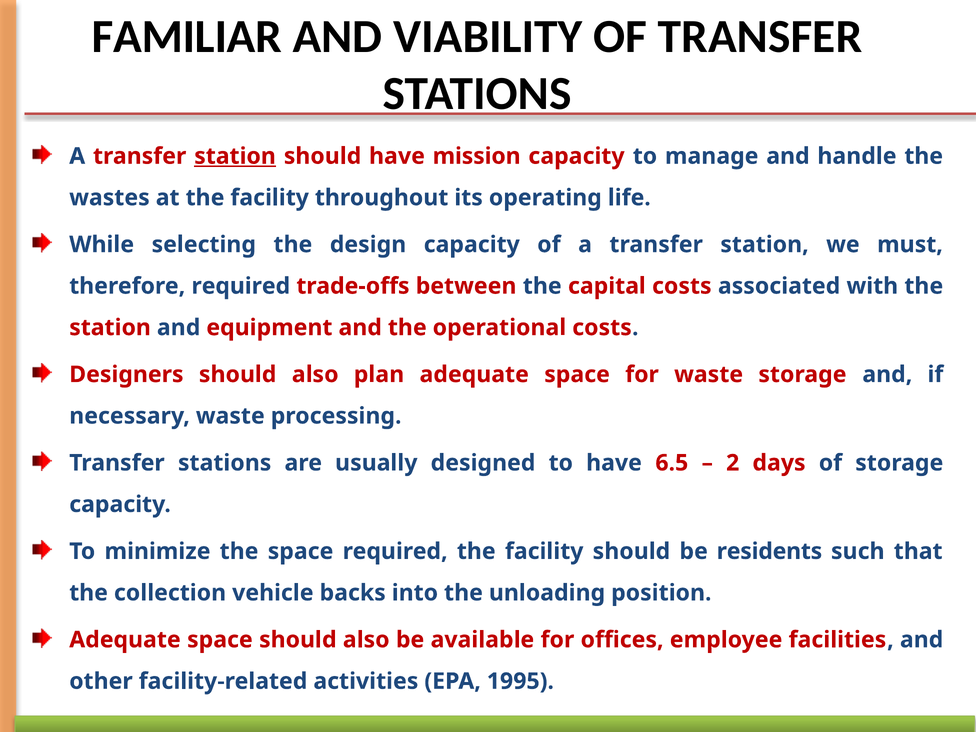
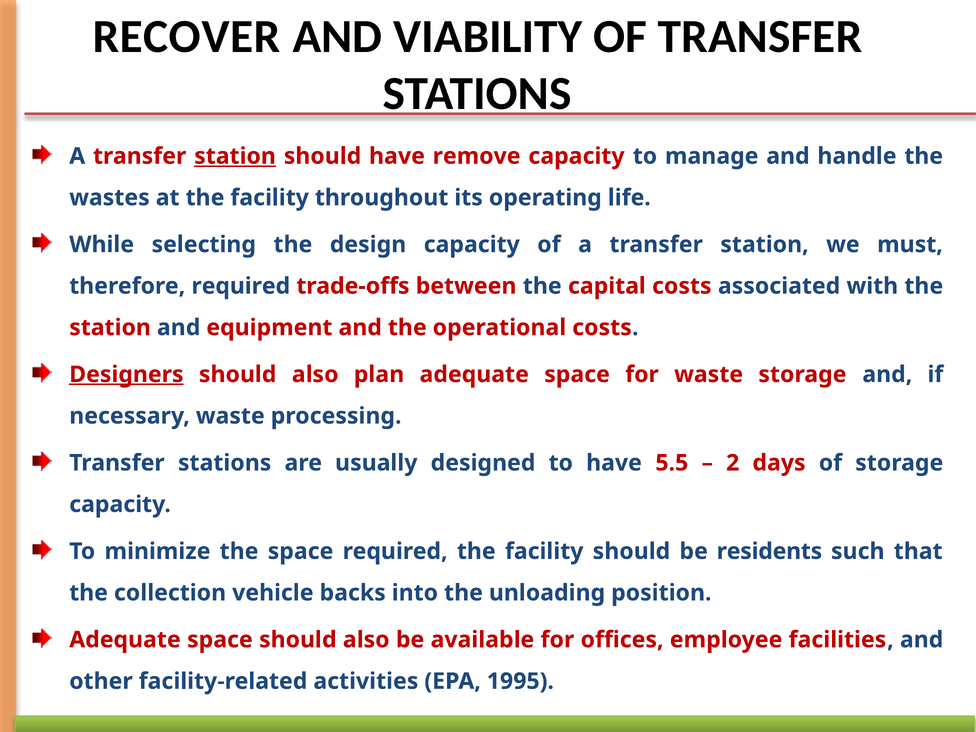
FAMILIAR: FAMILIAR -> RECOVER
mission: mission -> remove
Designers underline: none -> present
6.5: 6.5 -> 5.5
